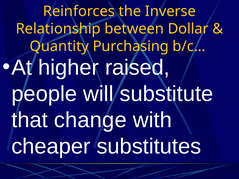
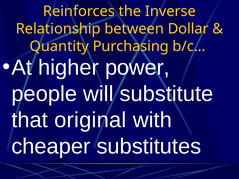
raised: raised -> power
change: change -> original
